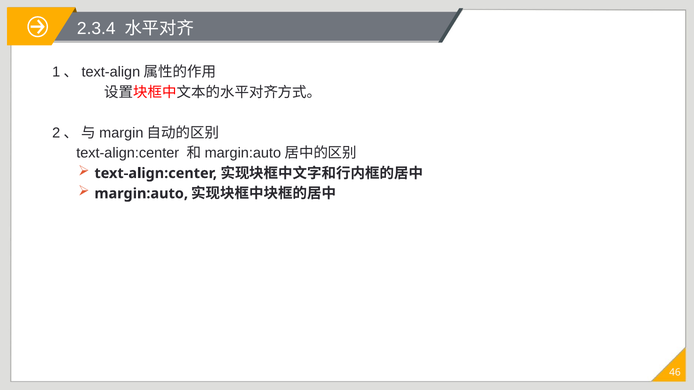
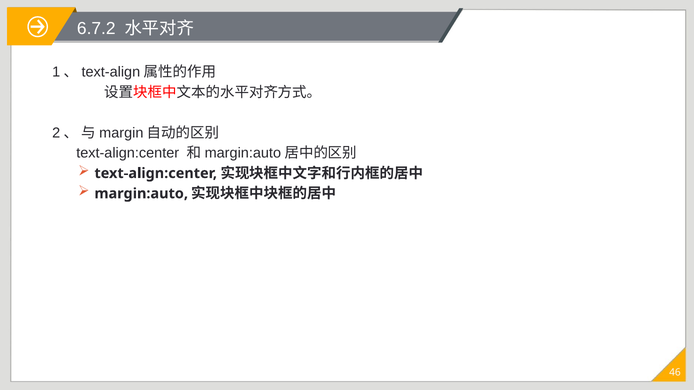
2.3.4: 2.3.4 -> 6.7.2
